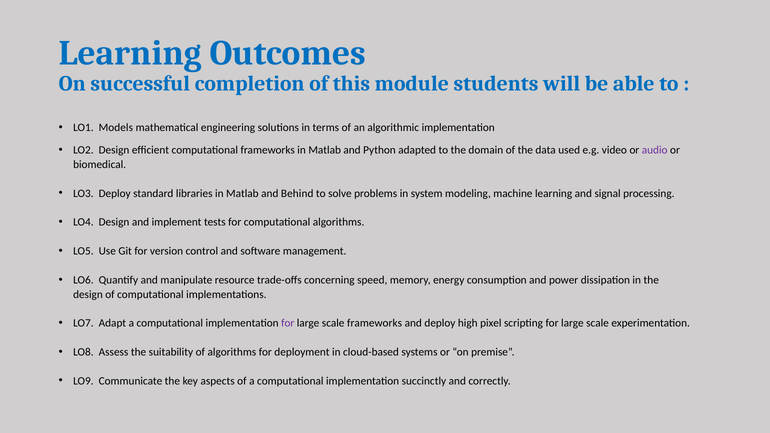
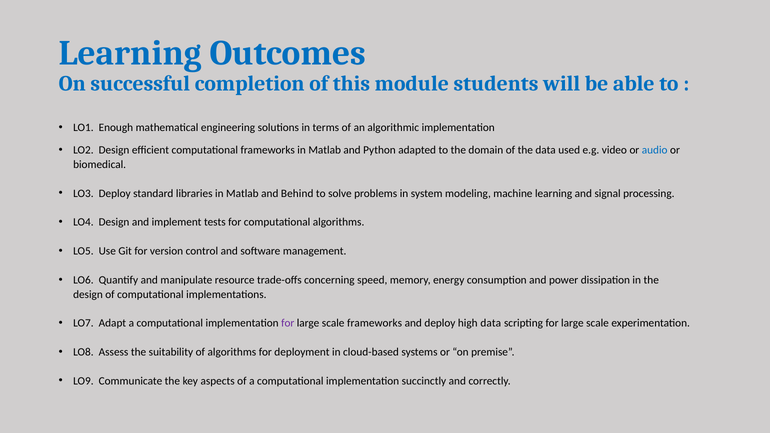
Models: Models -> Enough
audio colour: purple -> blue
high pixel: pixel -> data
